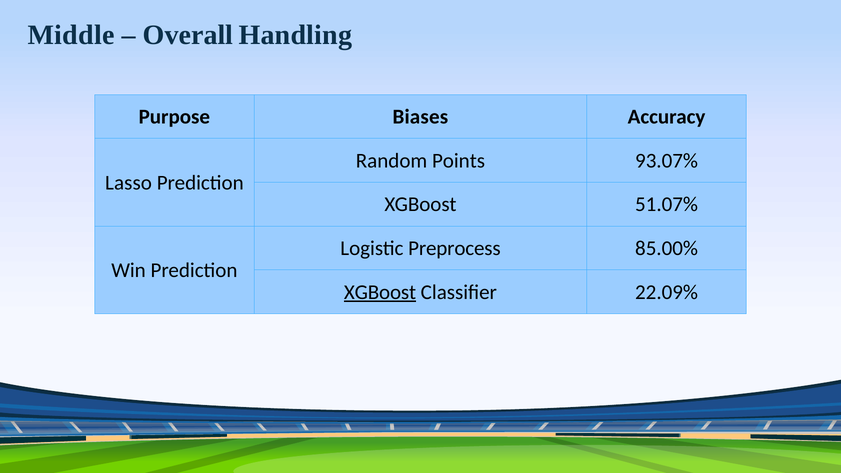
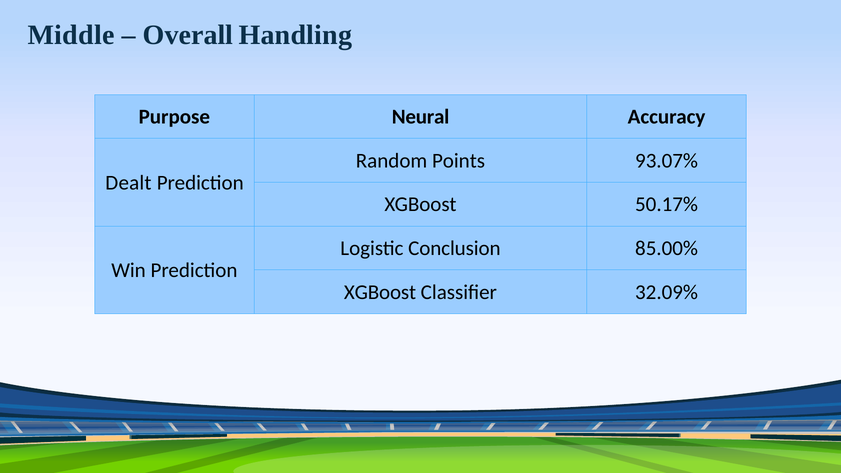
Biases: Biases -> Neural
Lasso: Lasso -> Dealt
51.07%: 51.07% -> 50.17%
Preprocess: Preprocess -> Conclusion
XGBoost at (380, 292) underline: present -> none
22.09%: 22.09% -> 32.09%
